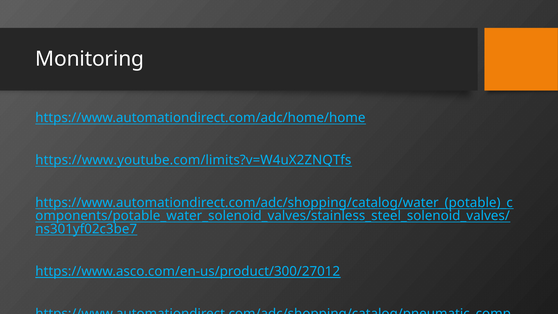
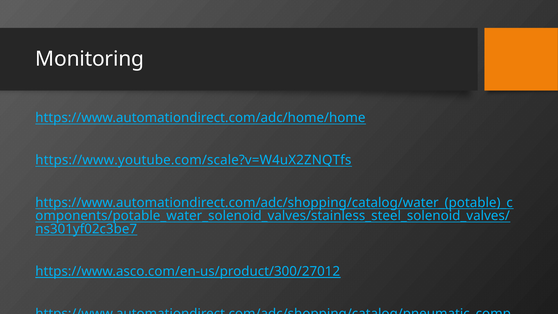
https://www.youtube.com/limits?v=W4uX2ZNQTfs: https://www.youtube.com/limits?v=W4uX2ZNQTfs -> https://www.youtube.com/scale?v=W4uX2ZNQTfs
